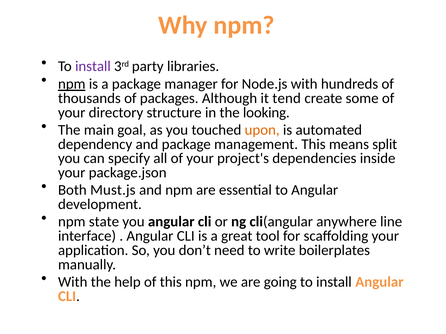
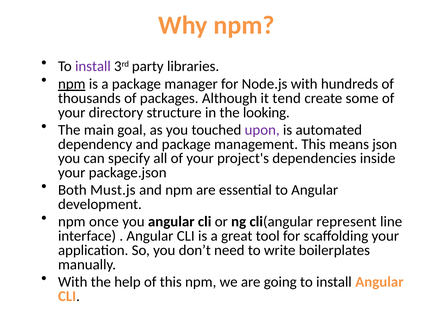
upon colour: orange -> purple
split: split -> json
state: state -> once
anywhere: anywhere -> represent
